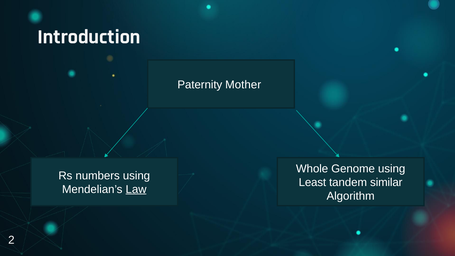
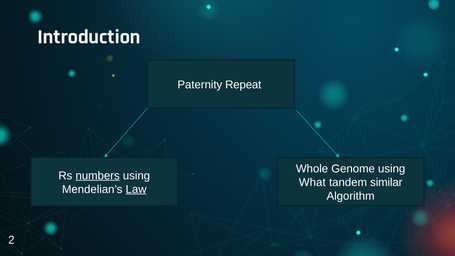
Mother: Mother -> Repeat
numbers underline: none -> present
Least: Least -> What
